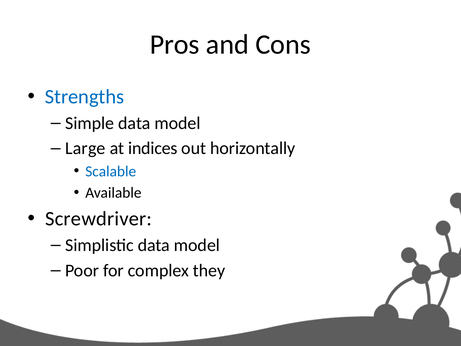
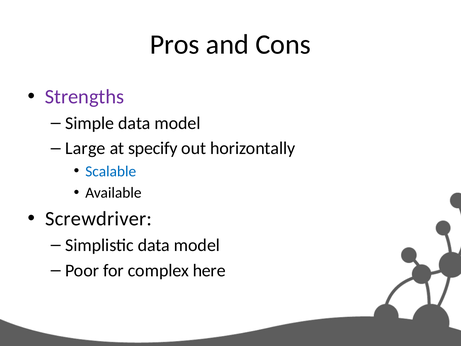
Strengths colour: blue -> purple
indices: indices -> specify
they: they -> here
